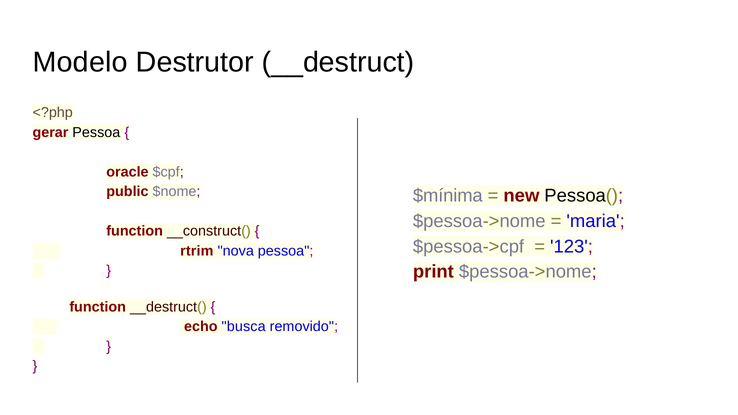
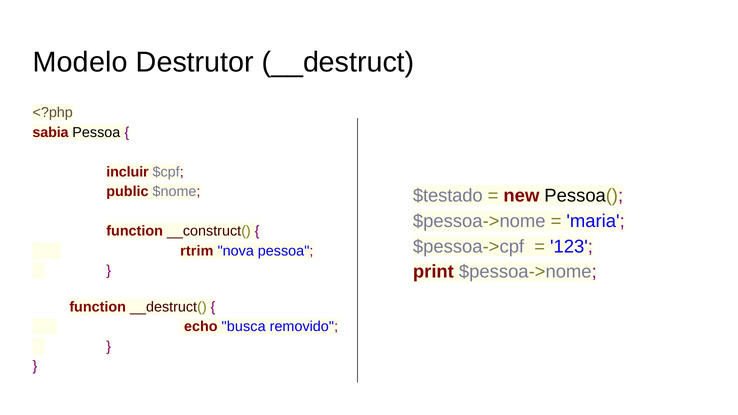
gerar: gerar -> sabia
oracle: oracle -> incluir
$mínima: $mínima -> $testado
